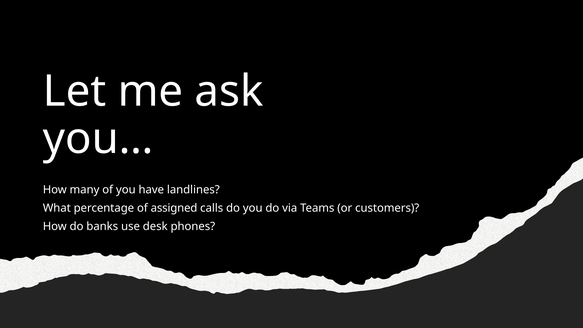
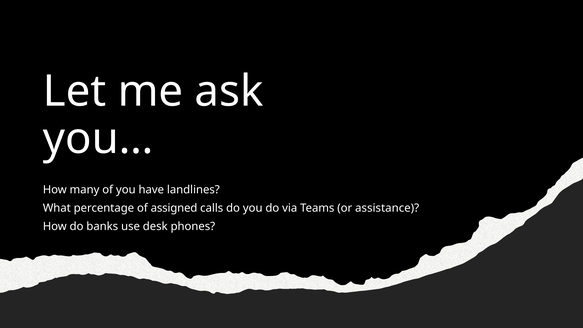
customers: customers -> assistance
